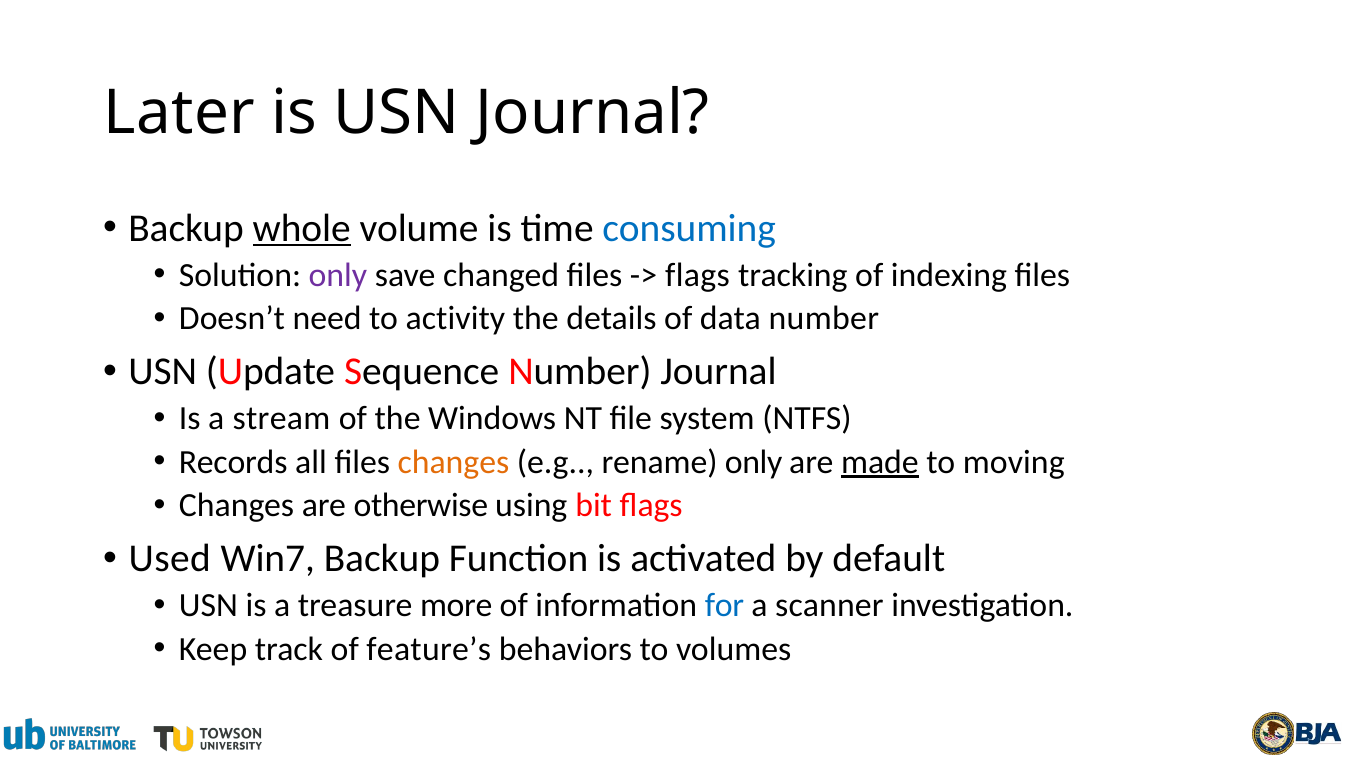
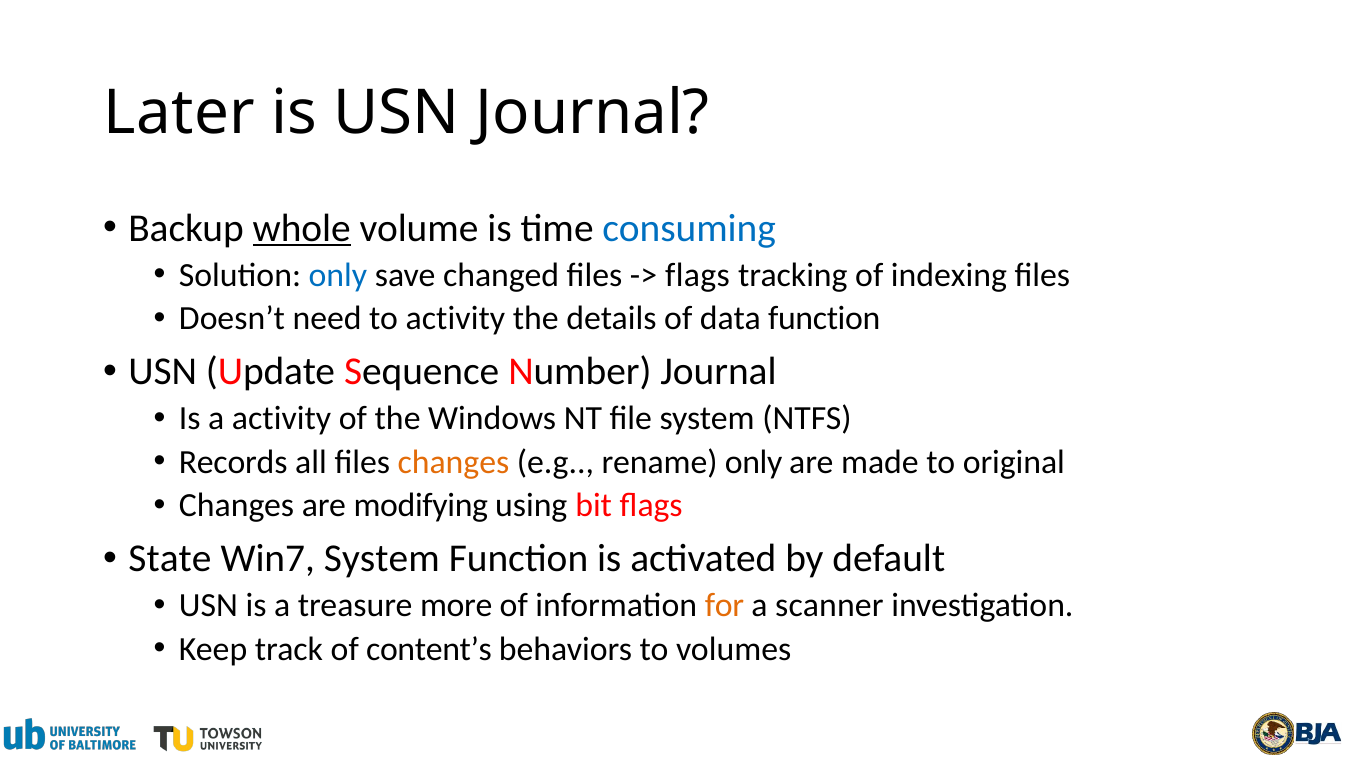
only at (338, 275) colour: purple -> blue
data number: number -> function
a stream: stream -> activity
made underline: present -> none
moving: moving -> original
otherwise: otherwise -> modifying
Used: Used -> State
Win7 Backup: Backup -> System
for colour: blue -> orange
feature’s: feature’s -> content’s
